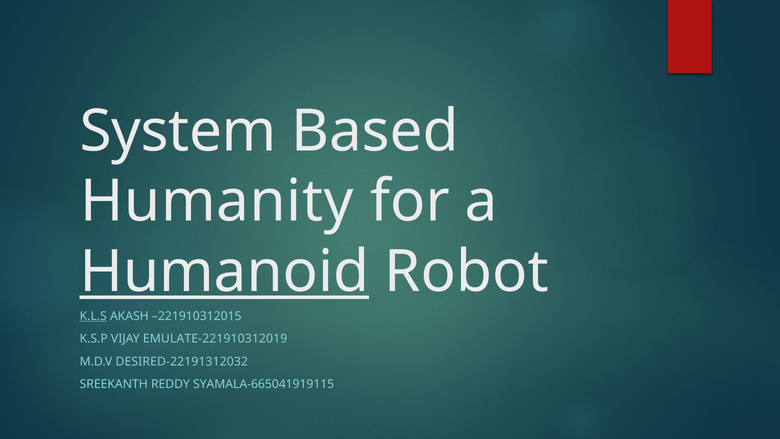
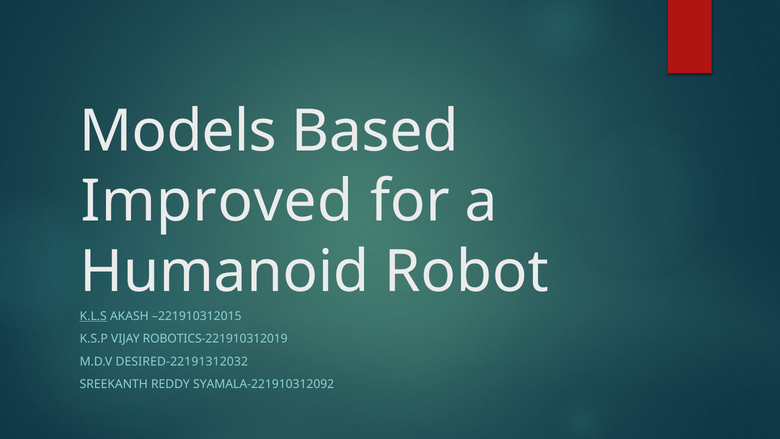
System: System -> Models
Humanity: Humanity -> Improved
Humanoid underline: present -> none
EMULATE-221910312019: EMULATE-221910312019 -> ROBOTICS-221910312019
SYAMALA-665041919115: SYAMALA-665041919115 -> SYAMALA-221910312092
